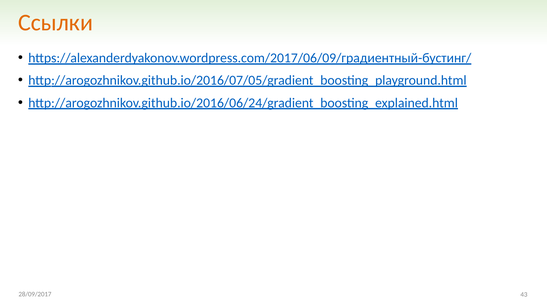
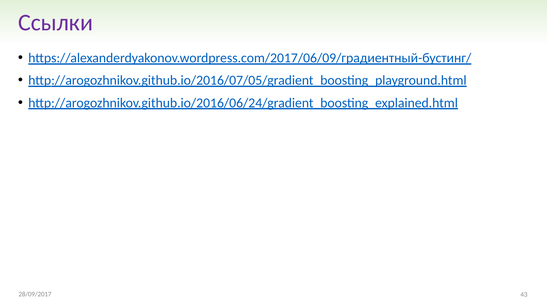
Ссылки colour: orange -> purple
